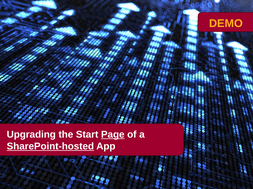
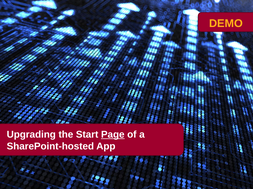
SharePoint-hosted underline: present -> none
